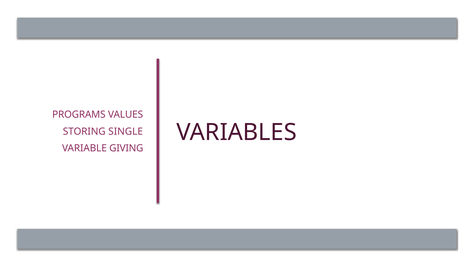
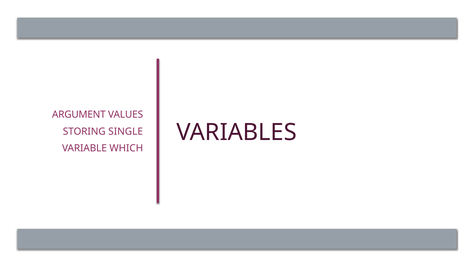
PROGRAMS: PROGRAMS -> ARGUMENT
GIVING: GIVING -> WHICH
